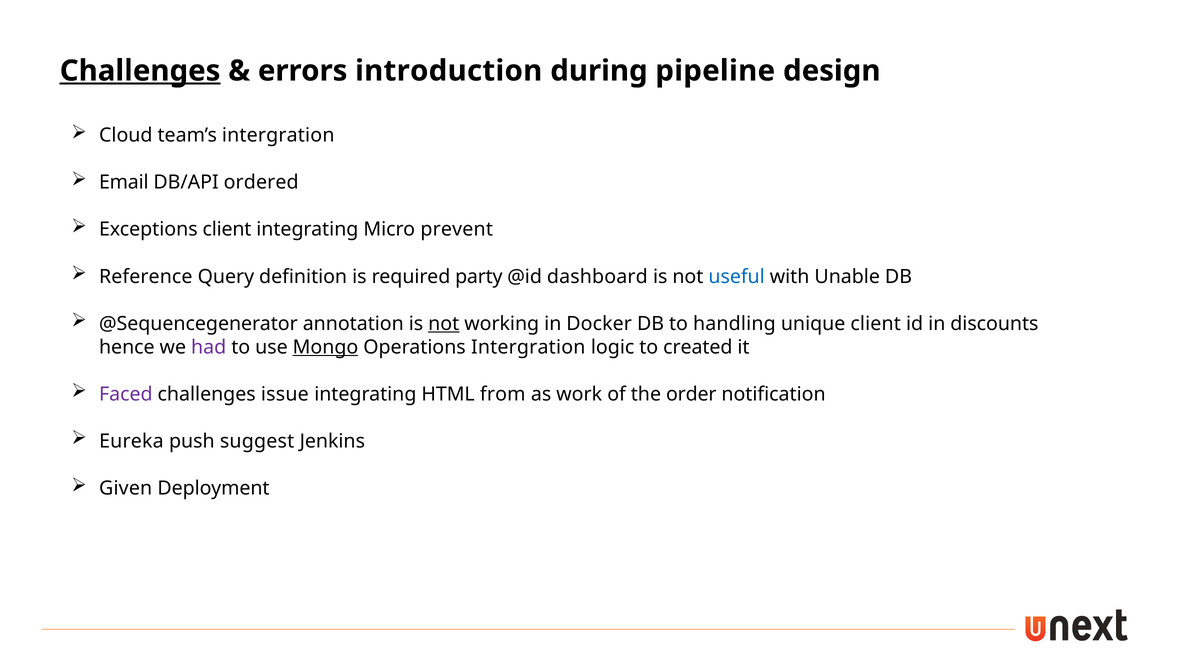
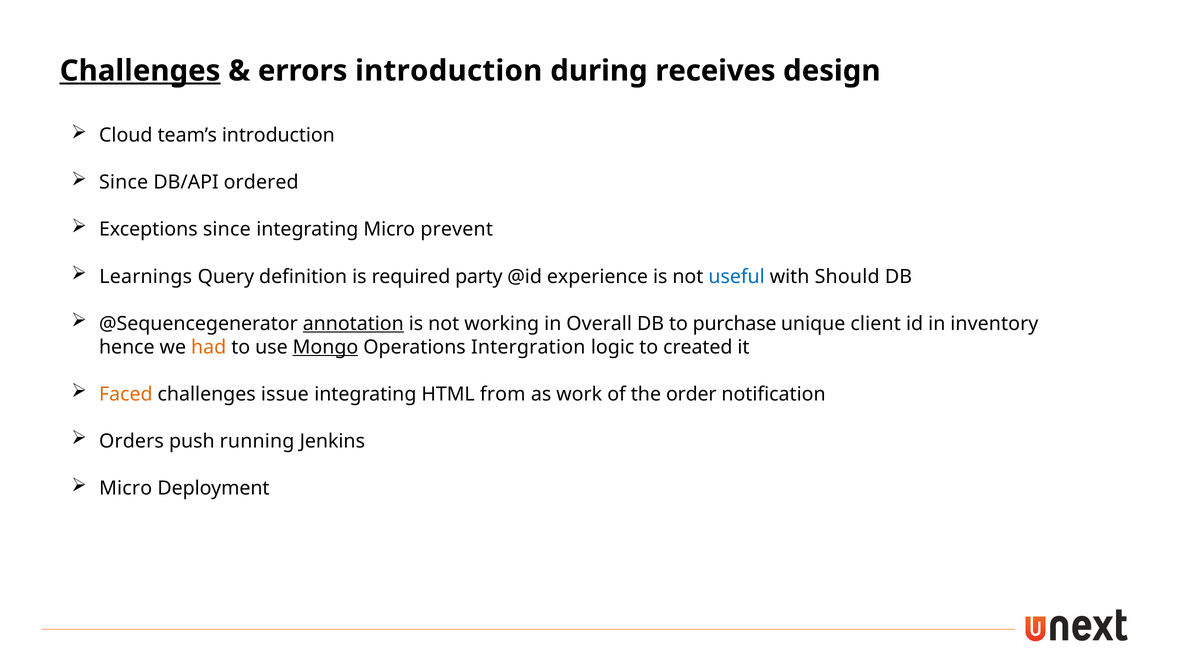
pipeline: pipeline -> receives
team’s intergration: intergration -> introduction
Email at (124, 182): Email -> Since
Exceptions client: client -> since
Reference: Reference -> Learnings
dashboard: dashboard -> experience
Unable: Unable -> Should
annotation underline: none -> present
not at (444, 324) underline: present -> none
Docker: Docker -> Overall
handling: handling -> purchase
discounts: discounts -> inventory
had colour: purple -> orange
Faced colour: purple -> orange
Eureka: Eureka -> Orders
suggest: suggest -> running
Given at (126, 488): Given -> Micro
